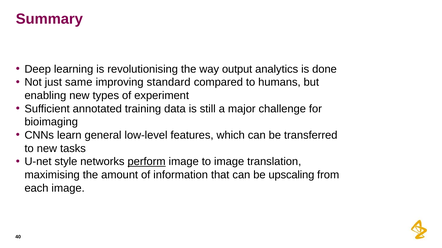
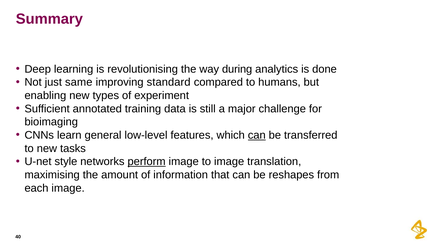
output: output -> during
can at (257, 136) underline: none -> present
upscaling: upscaling -> reshapes
